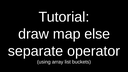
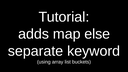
draw: draw -> adds
operator: operator -> keyword
